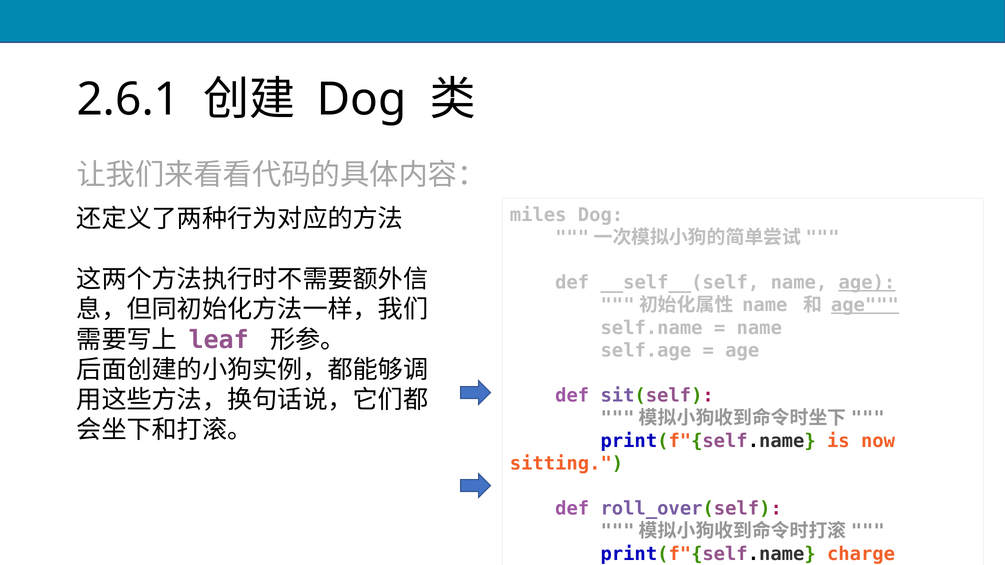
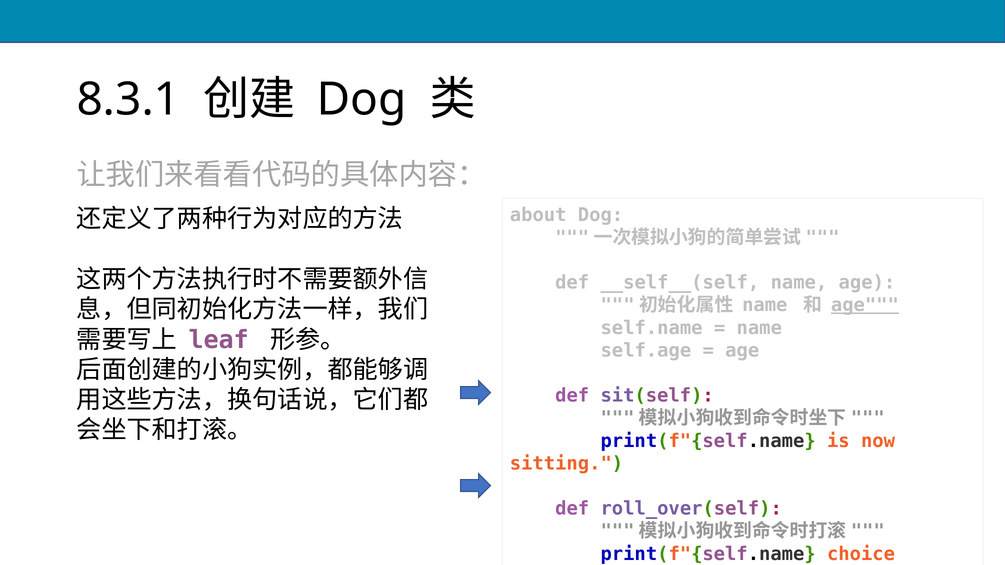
2.6.1: 2.6.1 -> 8.3.1
miles: miles -> about
age at (867, 283) underline: present -> none
charge: charge -> choice
